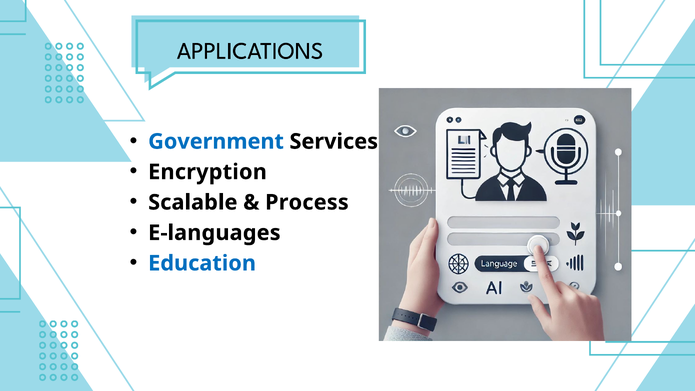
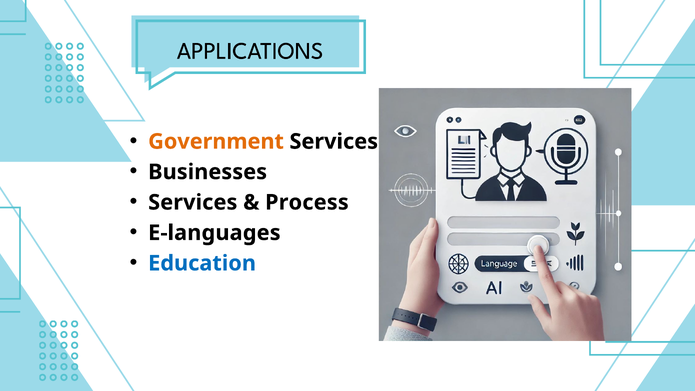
Government colour: blue -> orange
Encryption: Encryption -> Businesses
Scalable at (193, 202): Scalable -> Services
